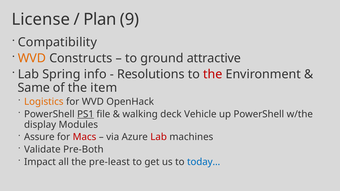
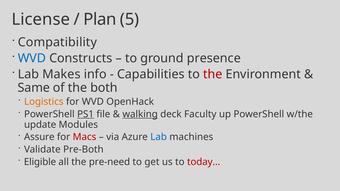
9: 9 -> 5
WVD at (32, 58) colour: orange -> blue
attractive: attractive -> presence
Spring: Spring -> Makes
Resolutions: Resolutions -> Capabilities
item: item -> both
walking underline: none -> present
Vehicle: Vehicle -> Faculty
display: display -> update
Lab at (159, 137) colour: red -> blue
Impact: Impact -> Eligible
pre-least: pre-least -> pre-need
today… colour: blue -> red
